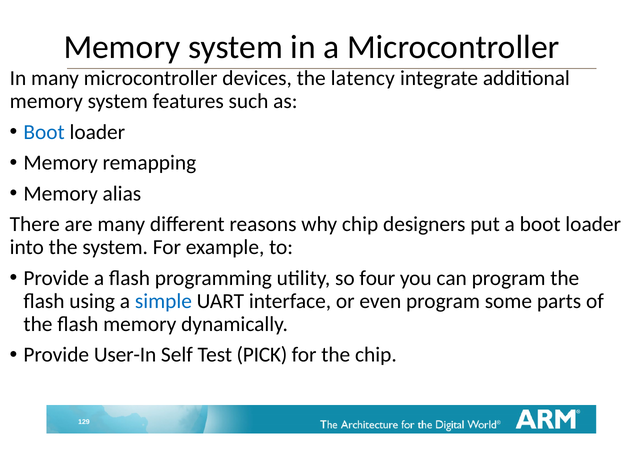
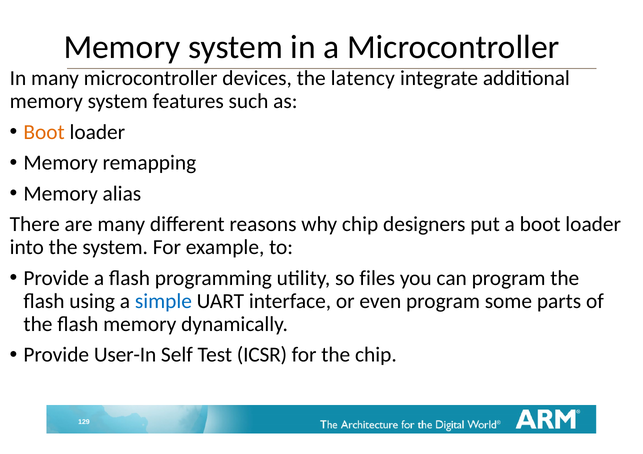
Boot at (44, 132) colour: blue -> orange
four: four -> files
PICK: PICK -> ICSR
